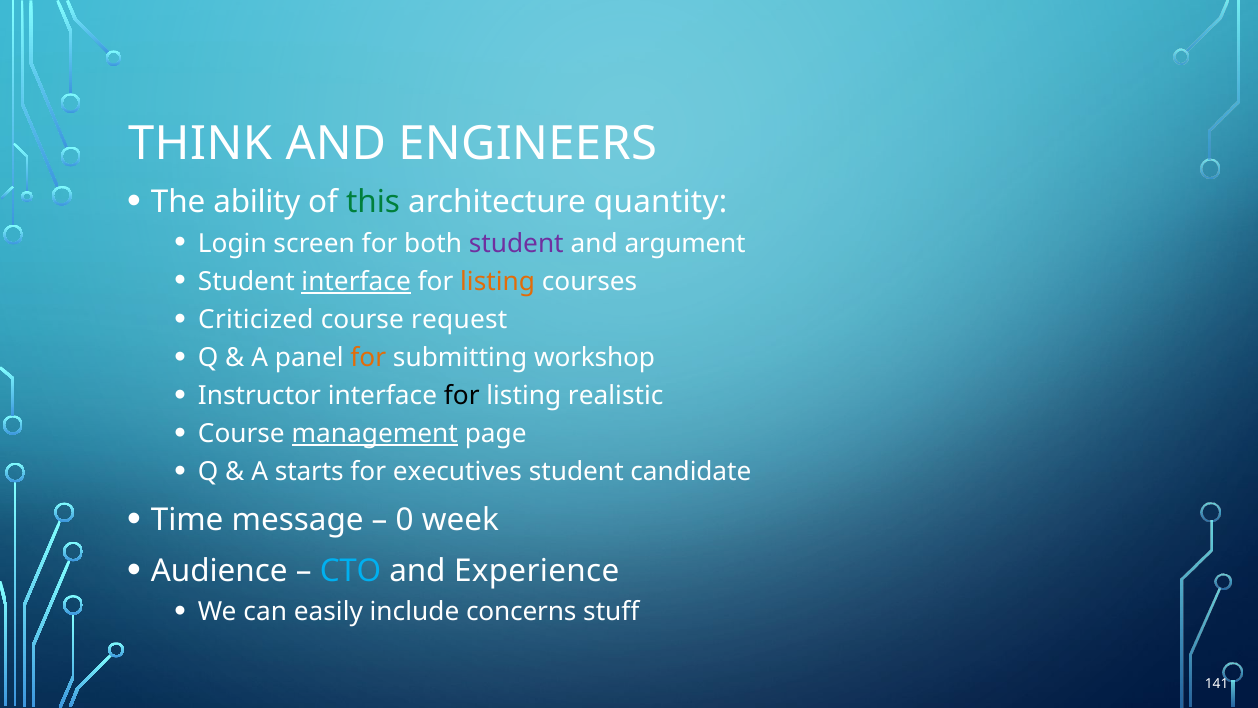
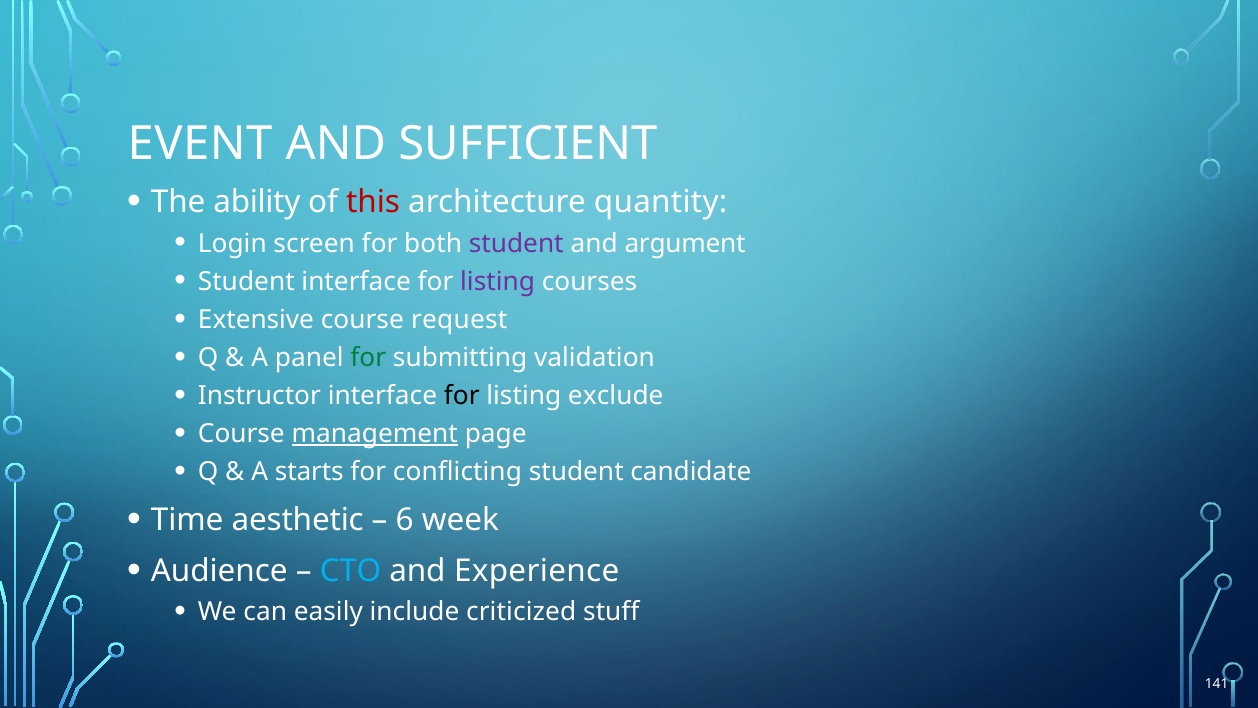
THINK: THINK -> EVENT
ENGINEERS: ENGINEERS -> SUFFICIENT
this colour: green -> red
interface at (356, 281) underline: present -> none
listing at (498, 281) colour: orange -> purple
Criticized: Criticized -> Extensive
for at (368, 357) colour: orange -> green
workshop: workshop -> validation
realistic: realistic -> exclude
executives: executives -> conflicting
message: message -> aesthetic
0: 0 -> 6
concerns: concerns -> criticized
